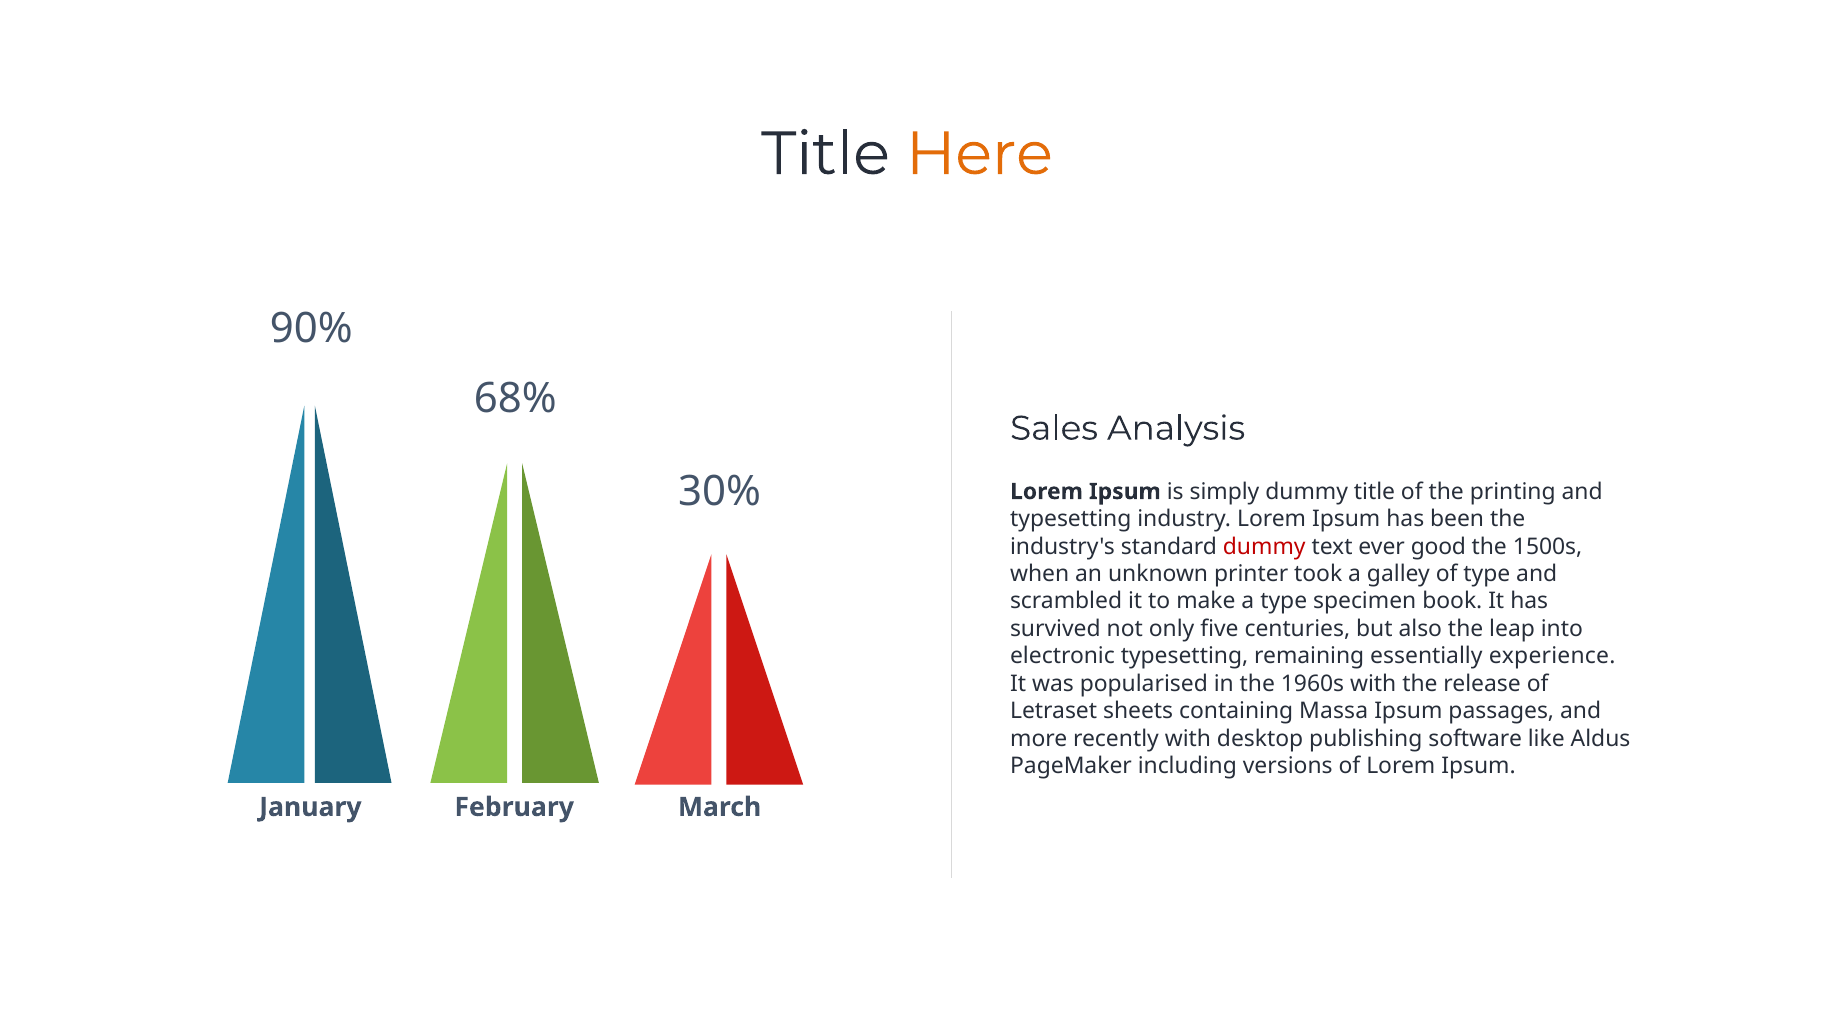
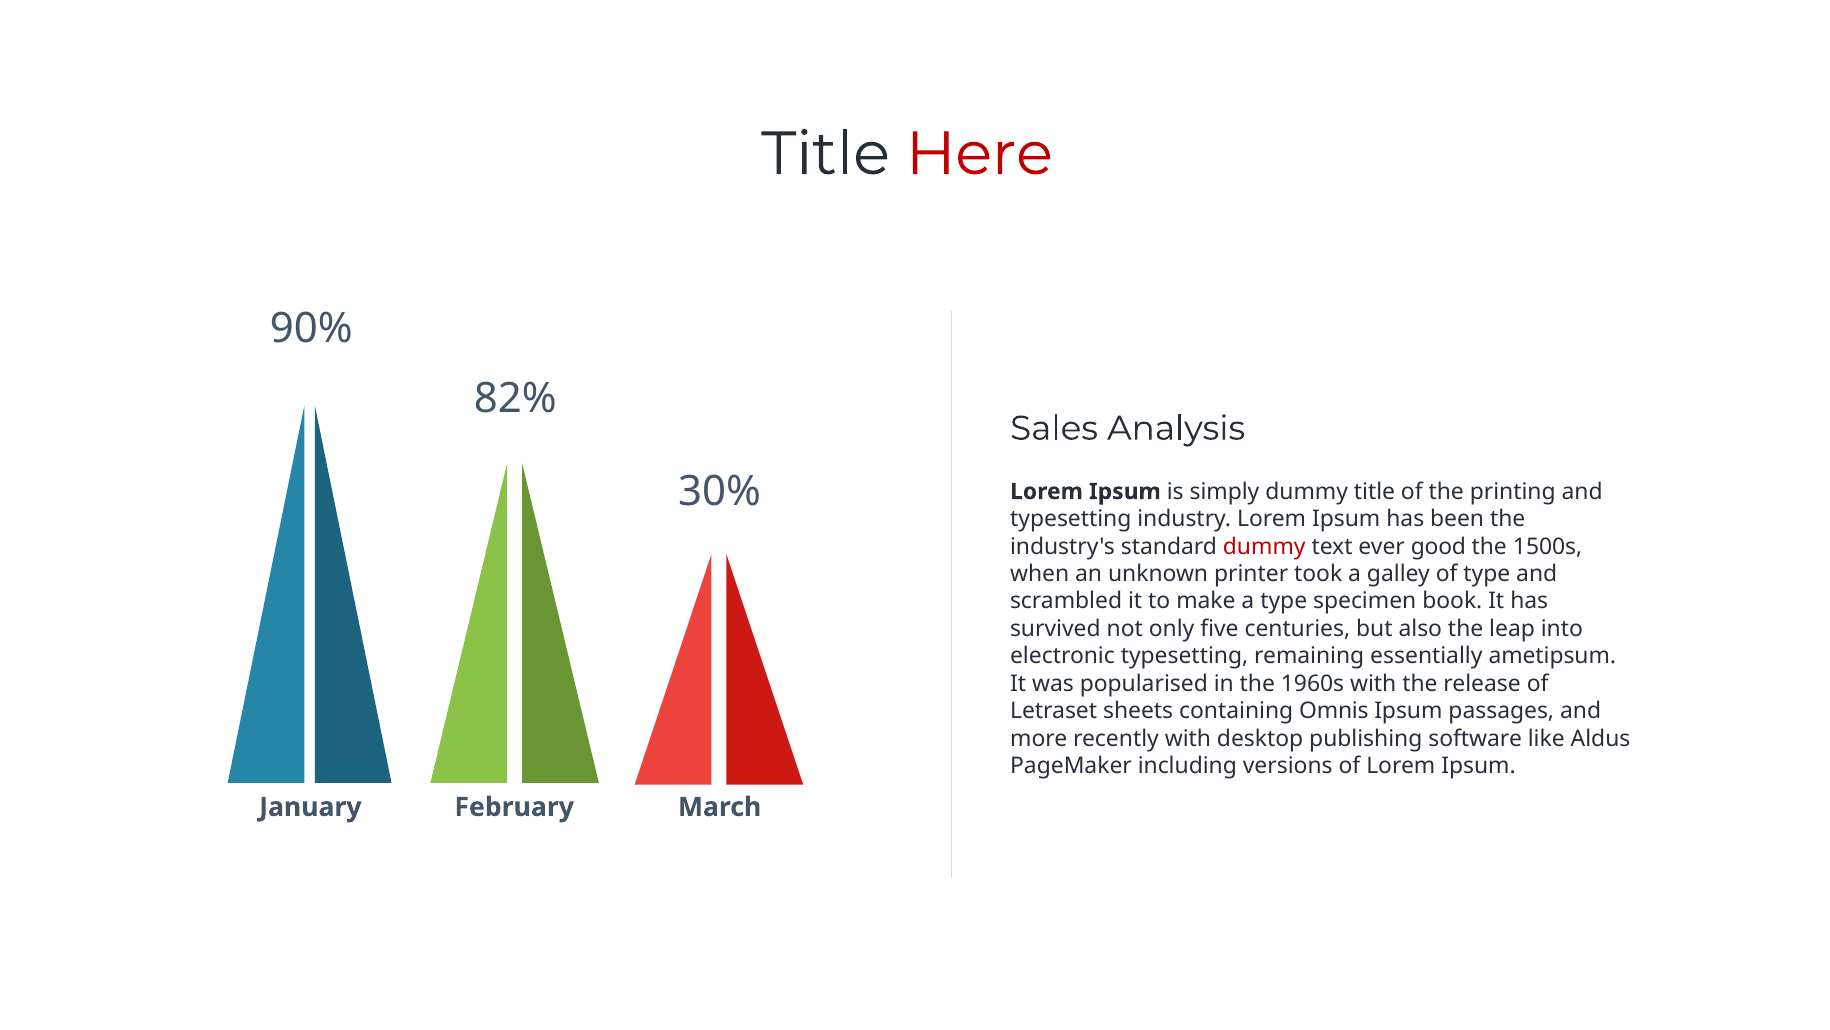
Here colour: orange -> red
68%: 68% -> 82%
experience: experience -> ametipsum
Massa: Massa -> Omnis
